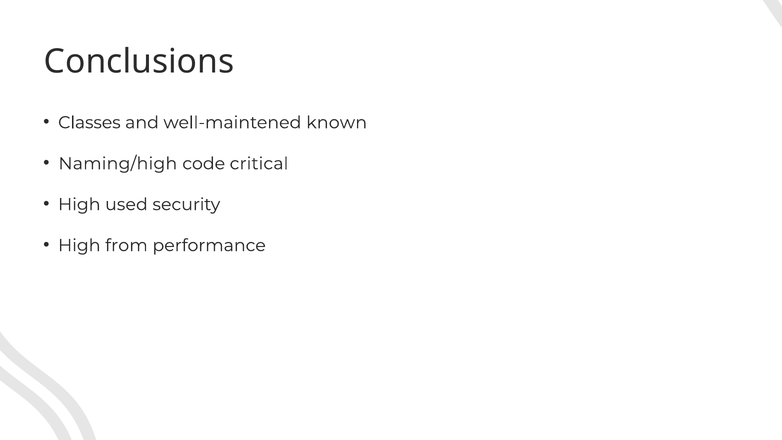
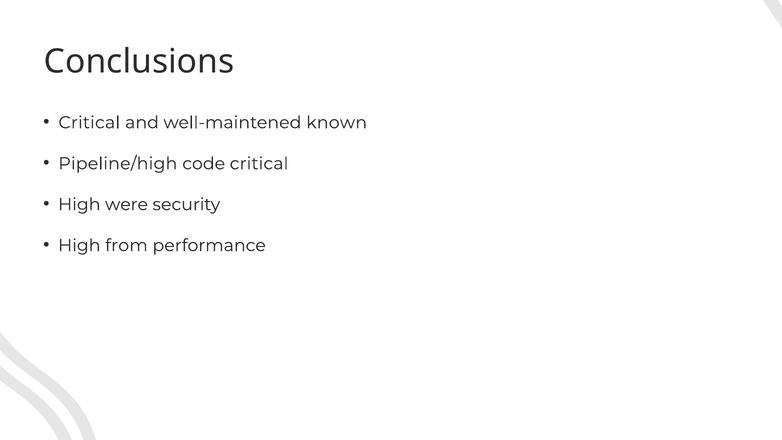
Classes at (89, 123): Classes -> Critical
Naming/high: Naming/high -> Pipeline/high
used: used -> were
